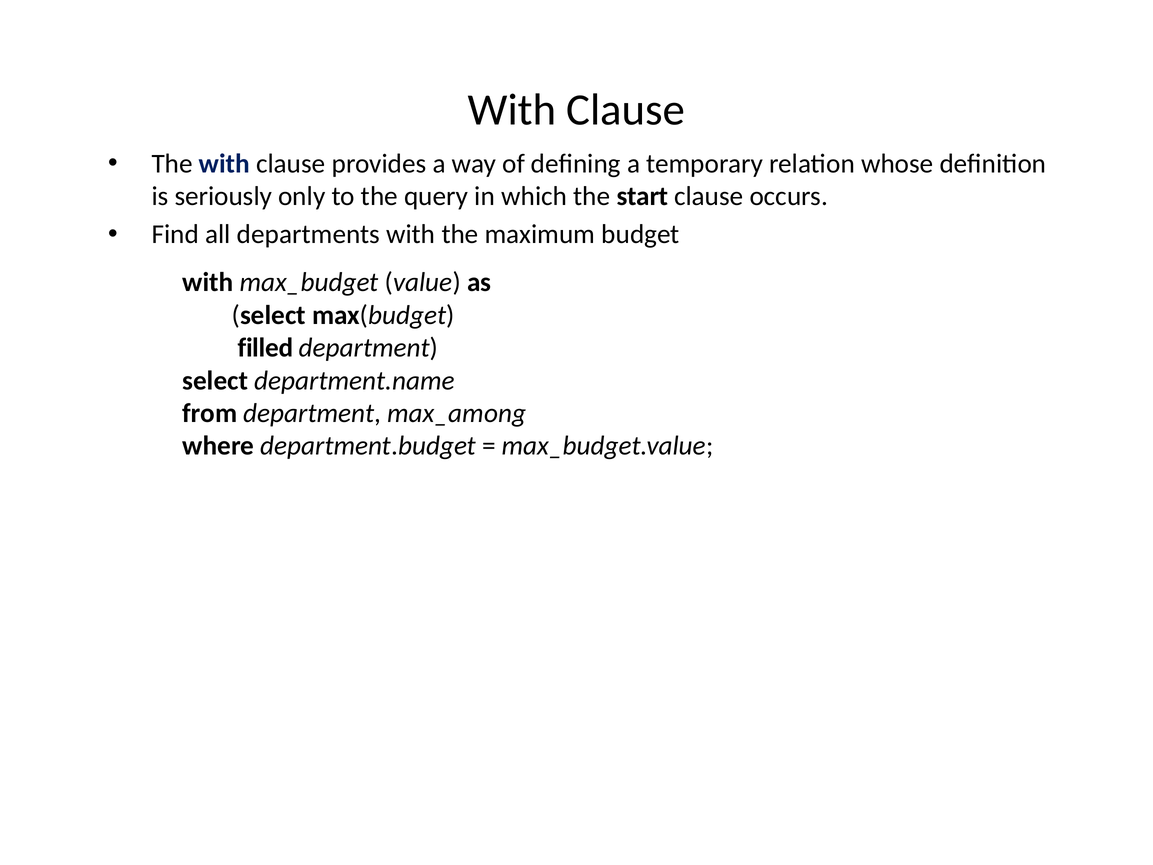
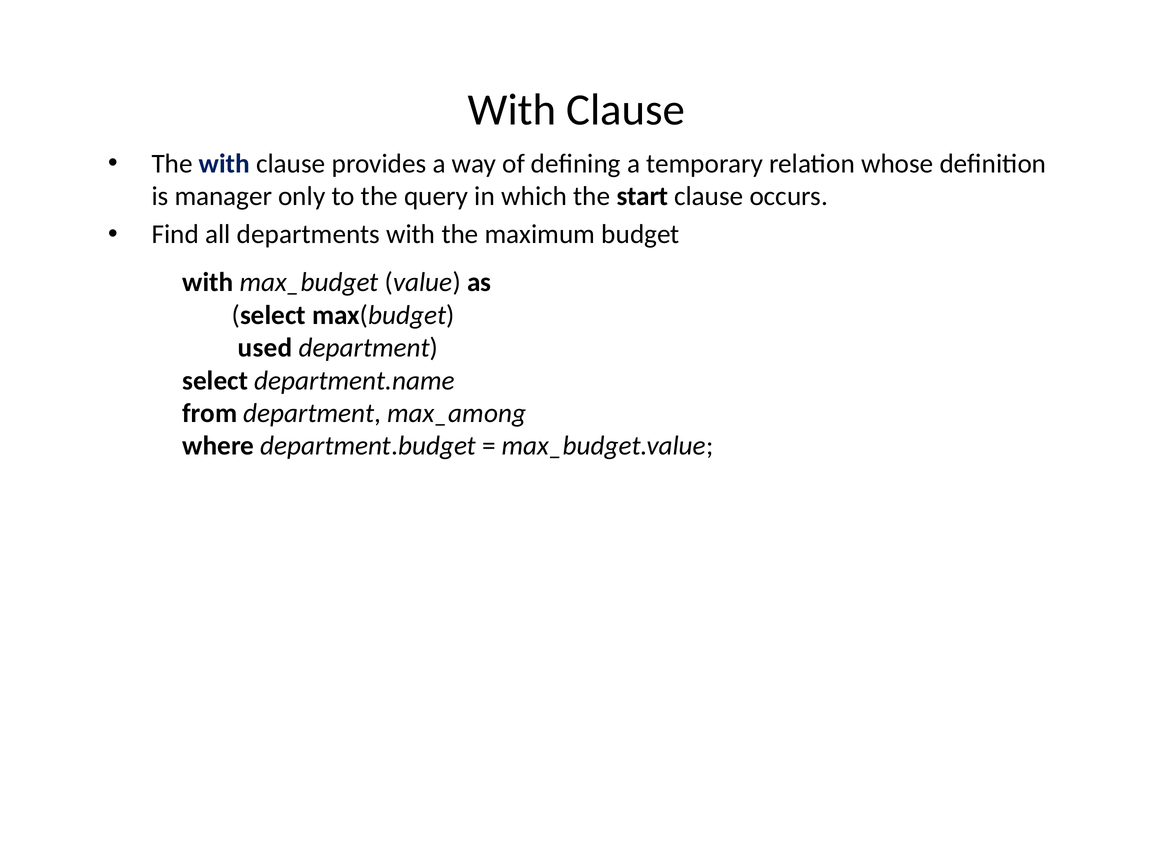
seriously: seriously -> manager
filled: filled -> used
